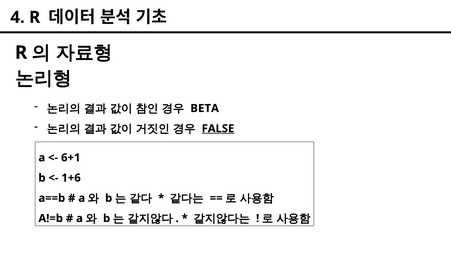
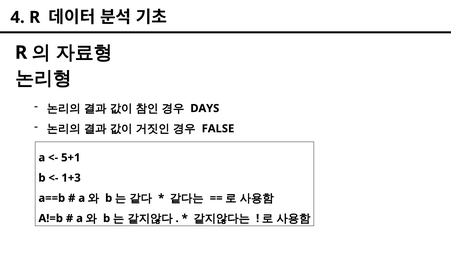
BETA: BETA -> DAYS
FALSE underline: present -> none
6+1: 6+1 -> 5+1
1+6: 1+6 -> 1+3
